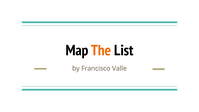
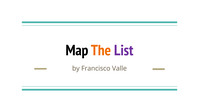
List colour: black -> purple
